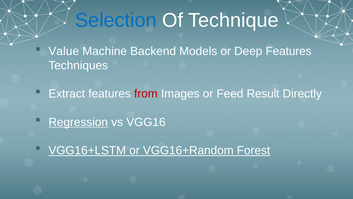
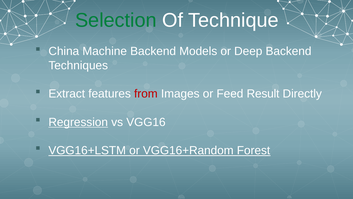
Selection colour: blue -> green
Value: Value -> China
Deep Features: Features -> Backend
